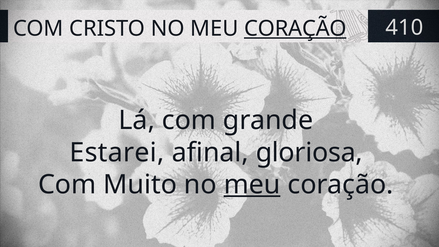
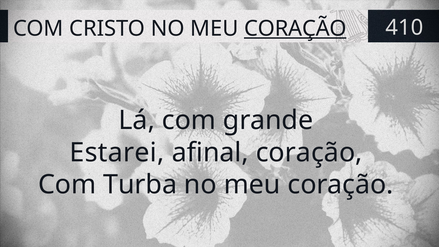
afinal gloriosa: gloriosa -> coração
Muito: Muito -> Turba
meu at (252, 185) underline: present -> none
